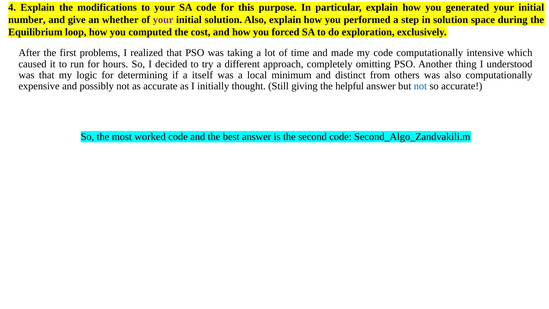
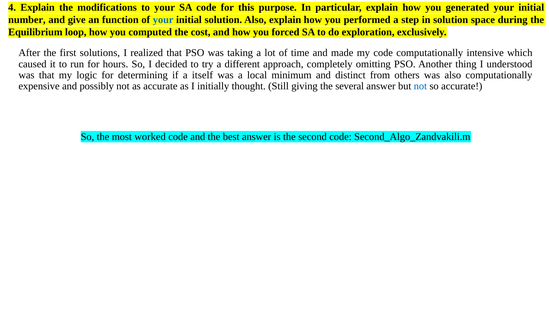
whether: whether -> function
your at (163, 20) colour: purple -> blue
problems: problems -> solutions
helpful: helpful -> several
